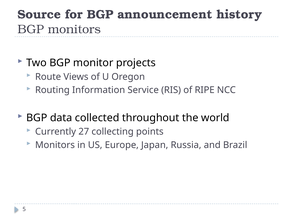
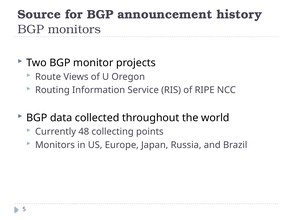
27: 27 -> 48
